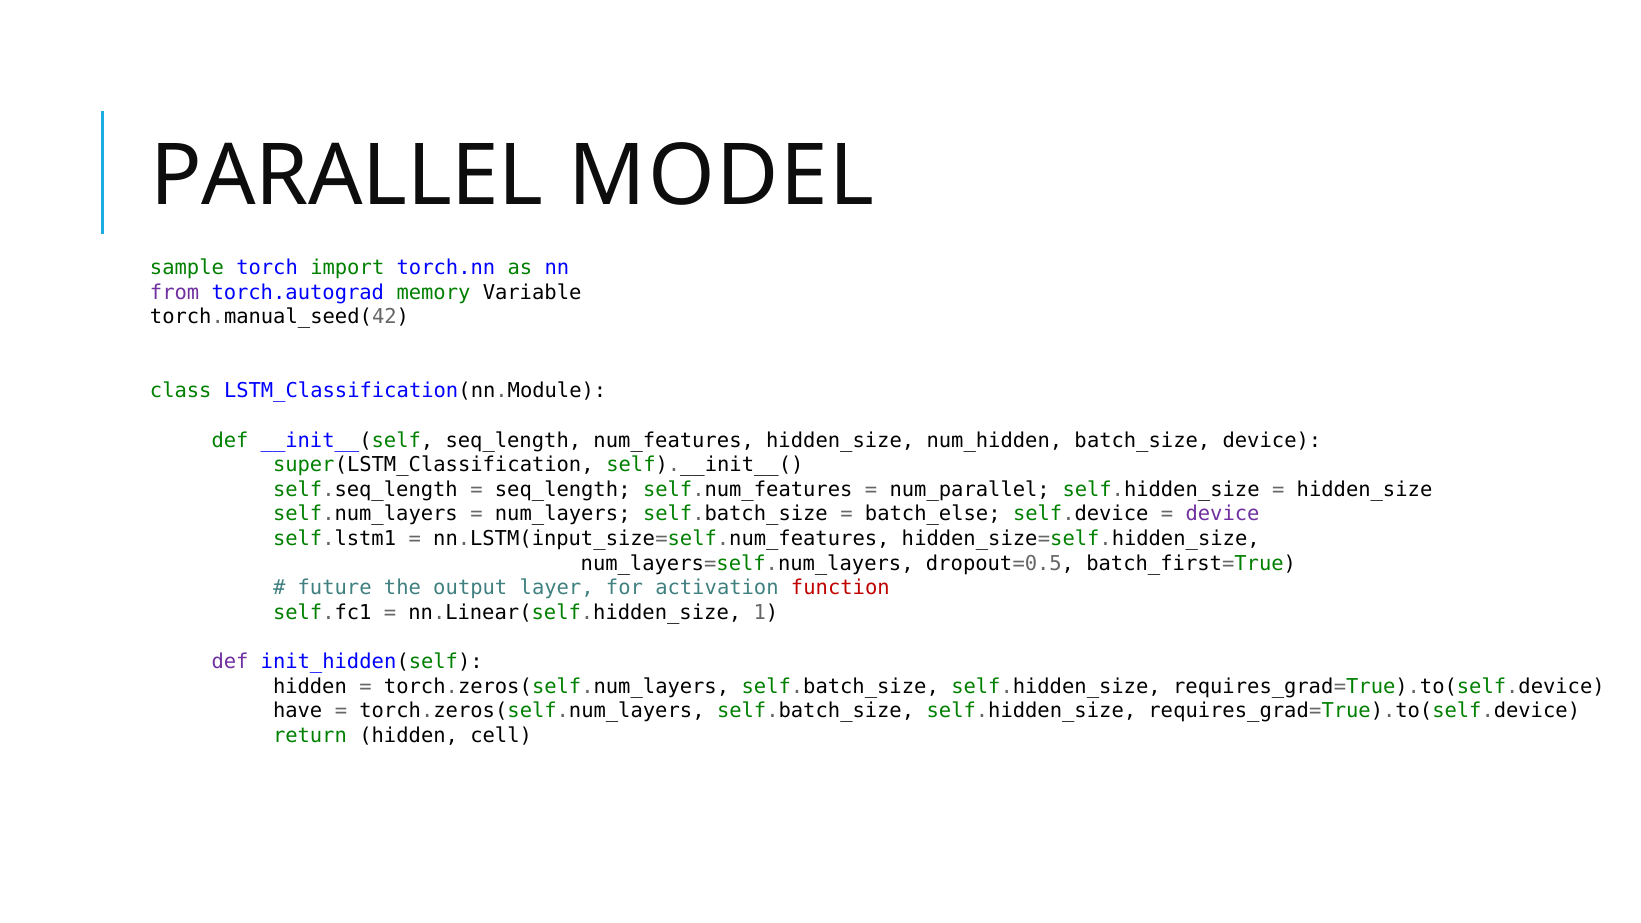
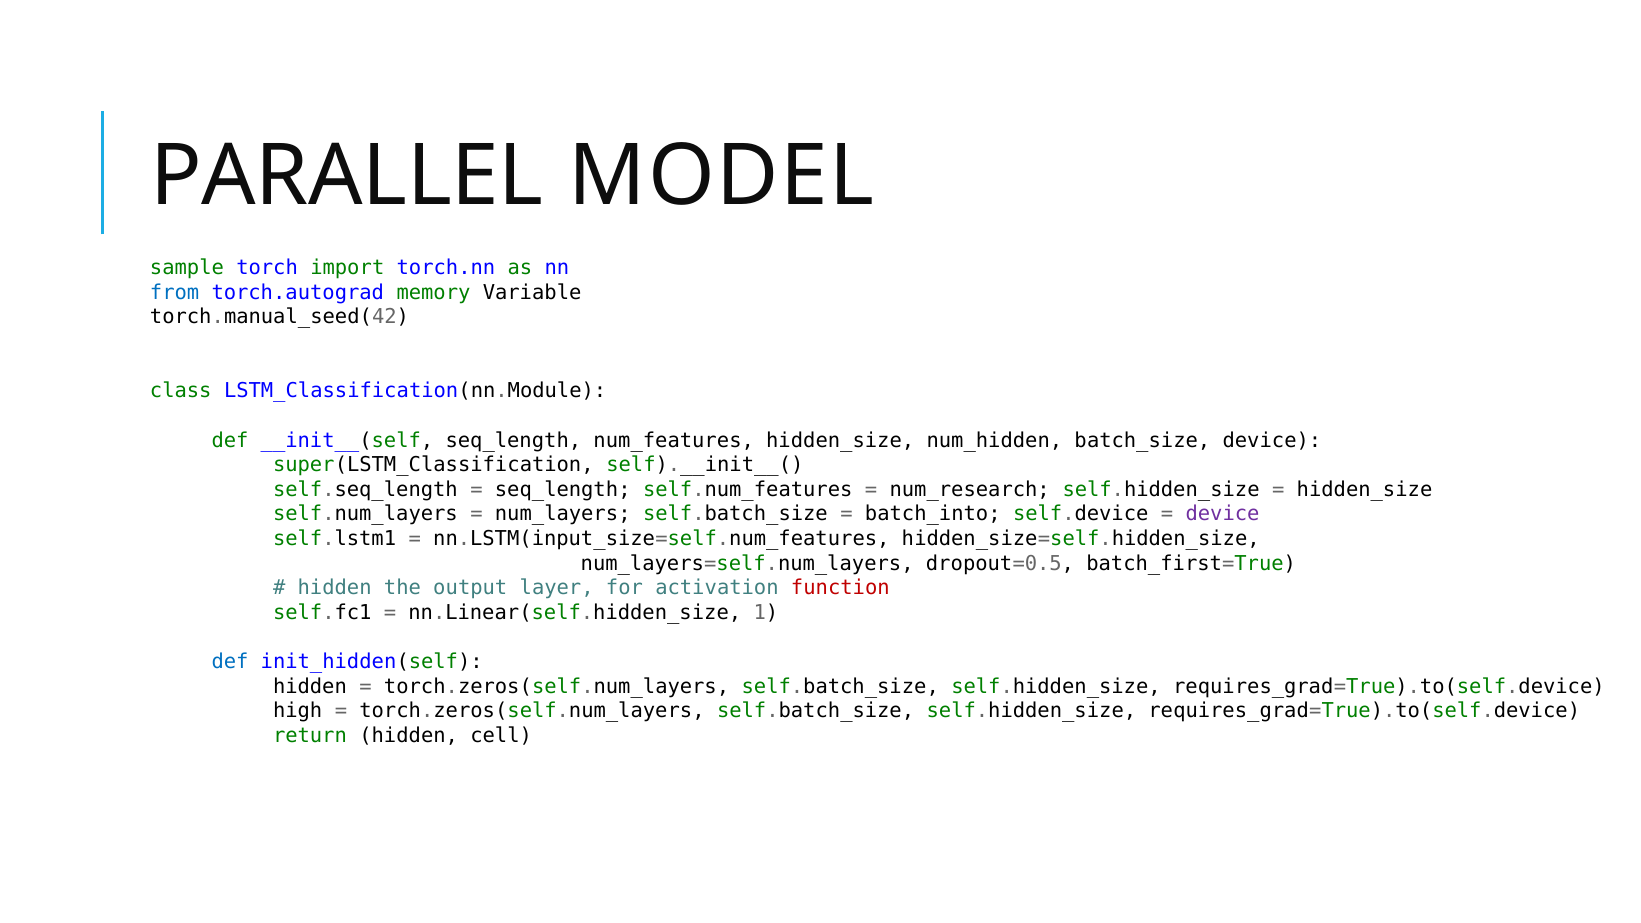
from colour: purple -> blue
num_parallel: num_parallel -> num_research
batch_else: batch_else -> batch_into
future at (335, 588): future -> hidden
def at (230, 662) colour: purple -> blue
have: have -> high
